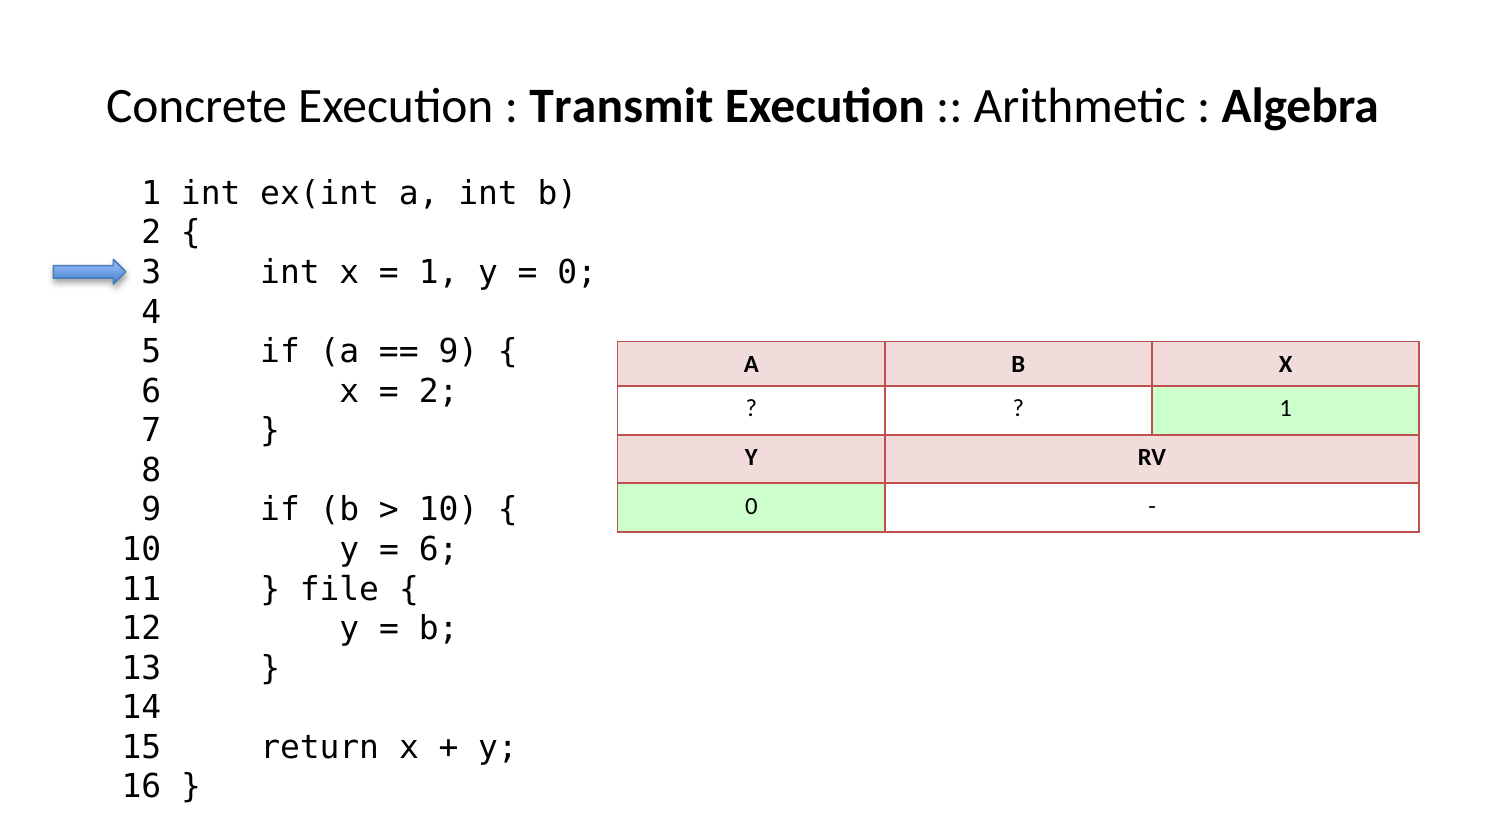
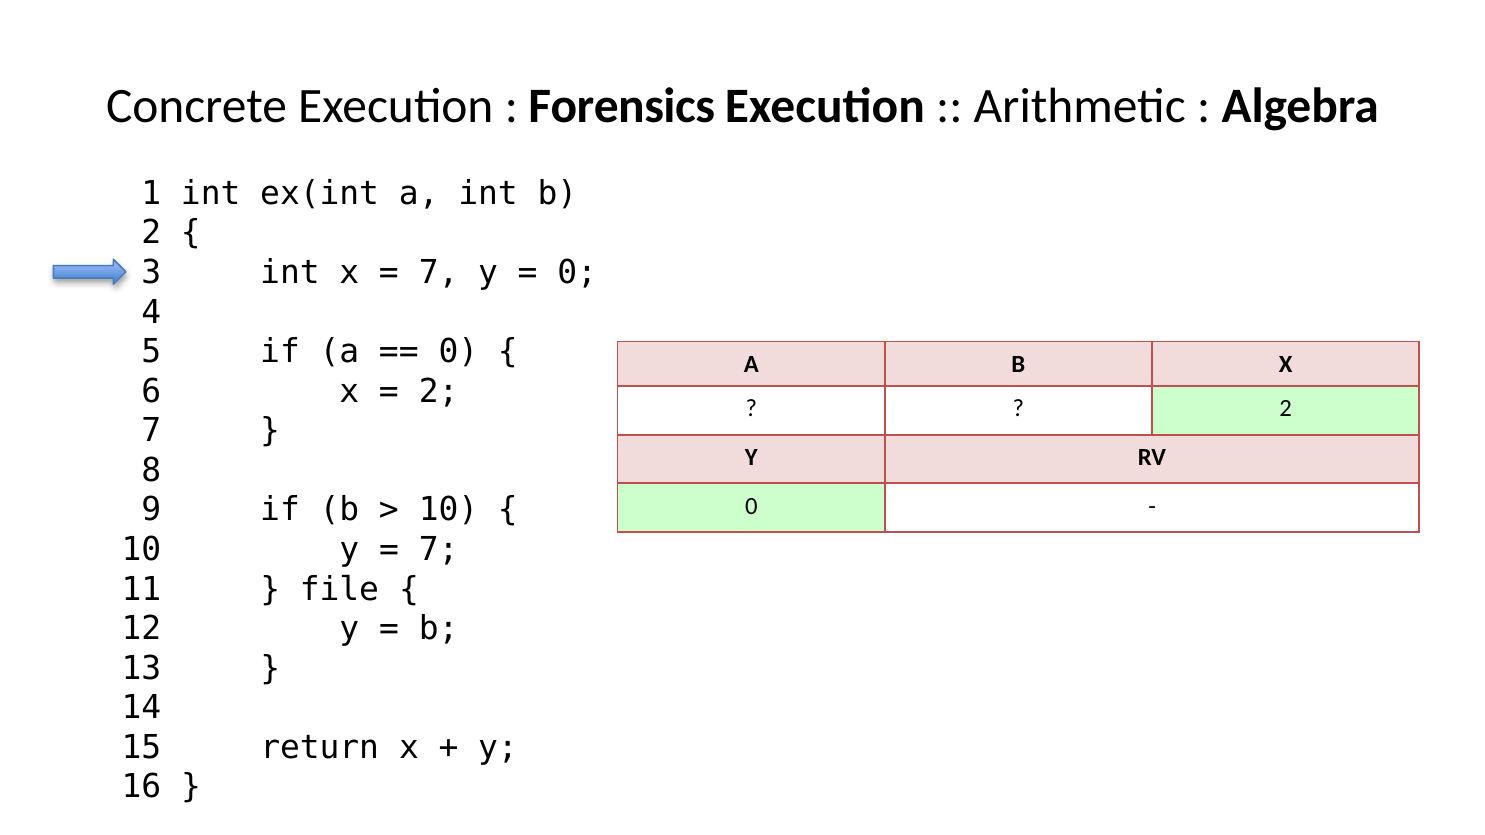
Transmit: Transmit -> Forensics
1 at (439, 273): 1 -> 7
9 at (458, 352): 9 -> 0
1 at (1286, 409): 1 -> 2
6 at (439, 550): 6 -> 7
